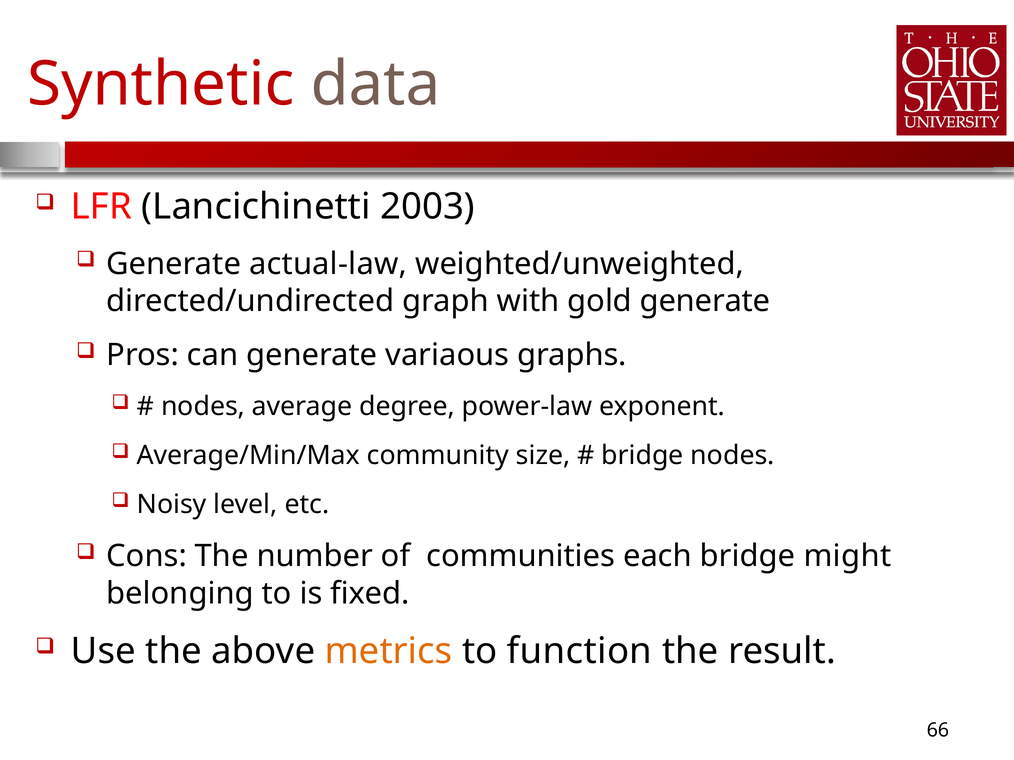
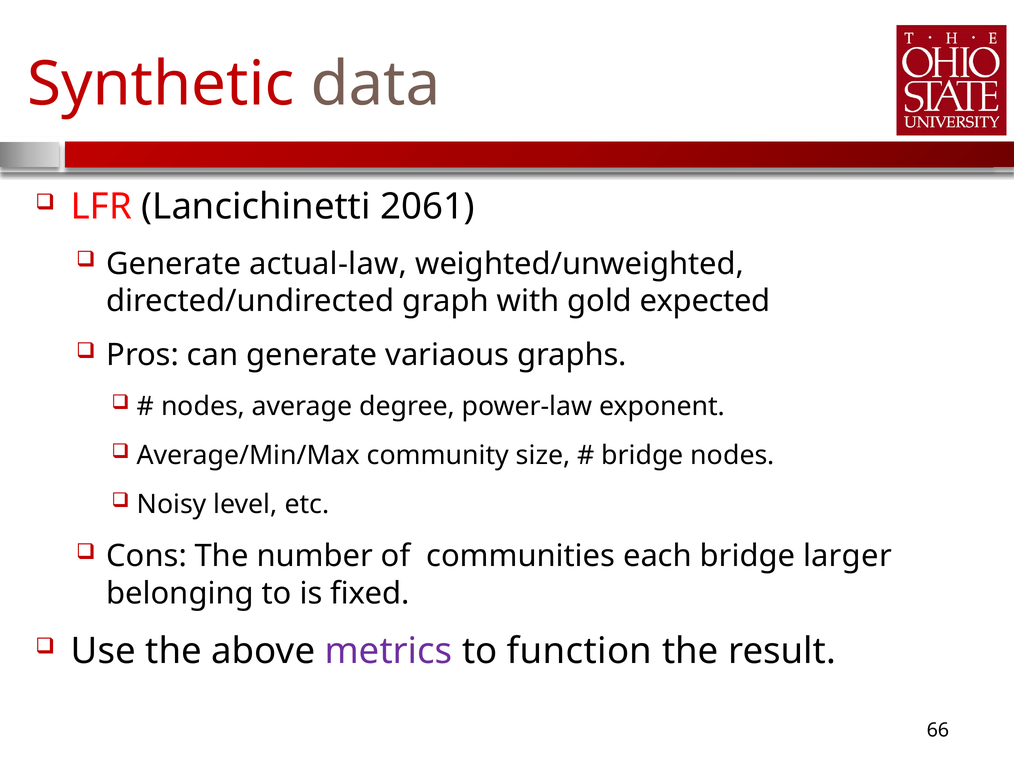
2003: 2003 -> 2061
gold generate: generate -> expected
might: might -> larger
metrics colour: orange -> purple
